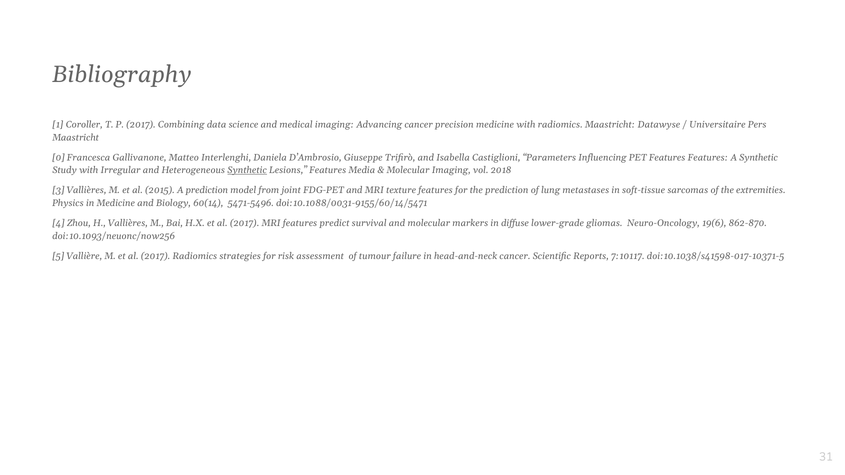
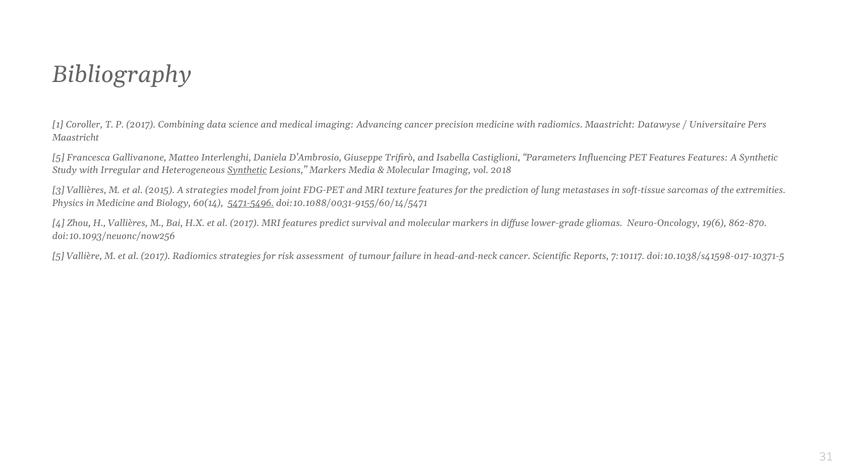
0 at (58, 158): 0 -> 5
Lesions Features: Features -> Markers
A prediction: prediction -> strategies
5471-5496 underline: none -> present
